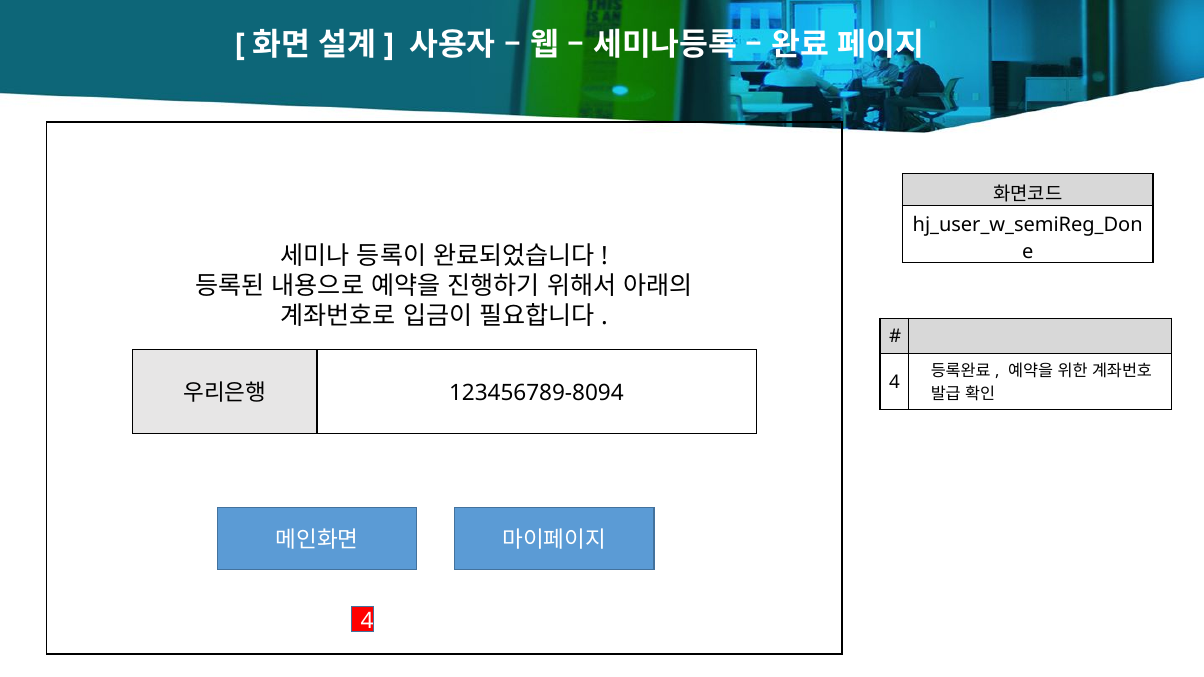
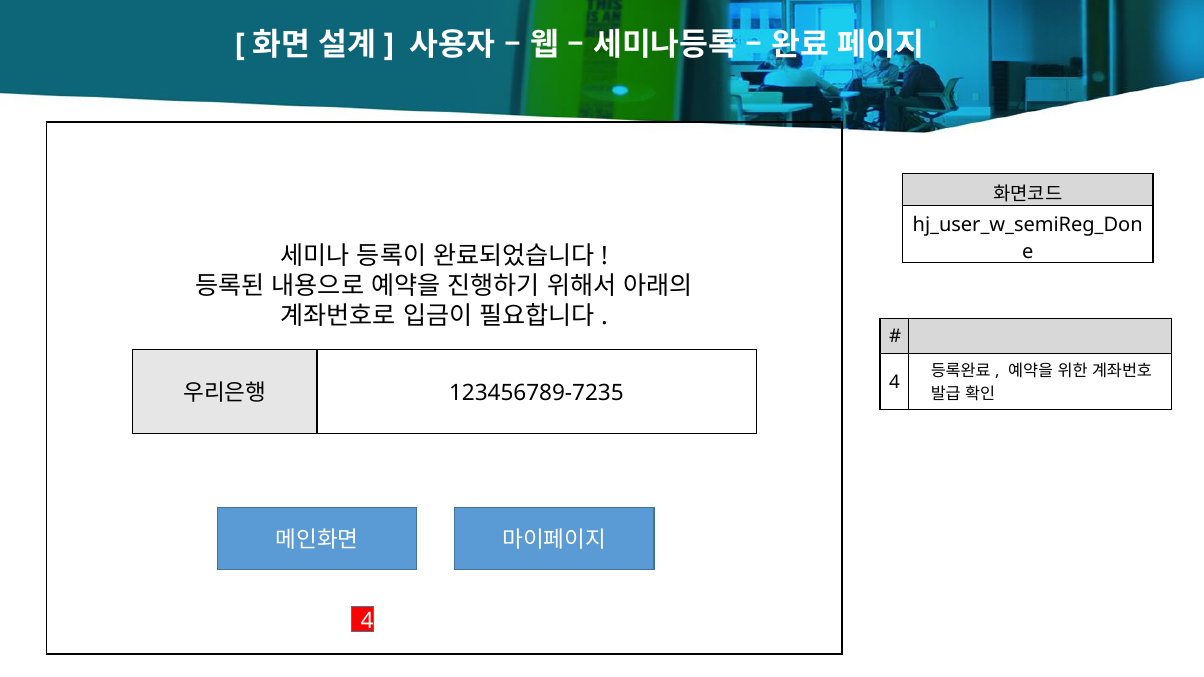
123456789-8094: 123456789-8094 -> 123456789-7235
